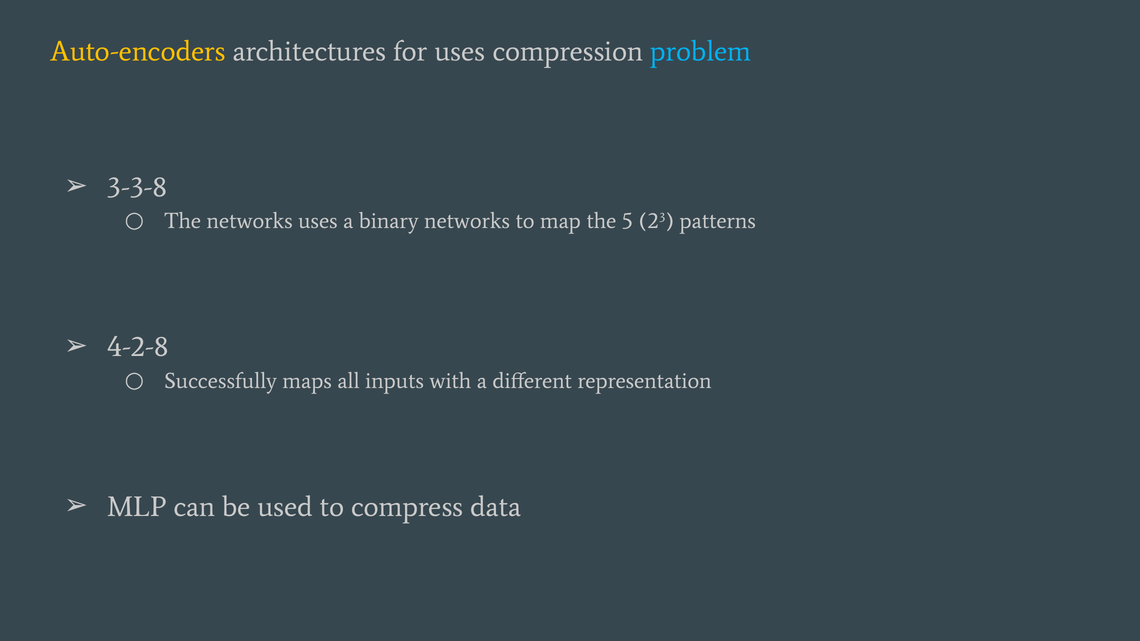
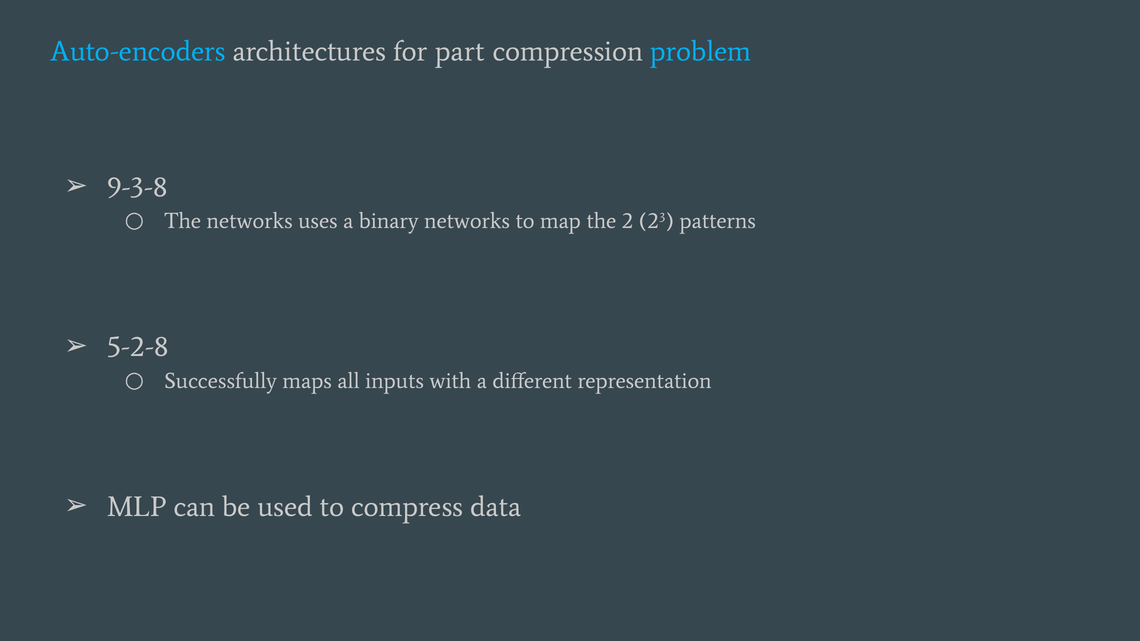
Auto-encoders colour: yellow -> light blue
for uses: uses -> part
3-3-8: 3-3-8 -> 9-3-8
5: 5 -> 2
4-2-8: 4-2-8 -> 5-2-8
